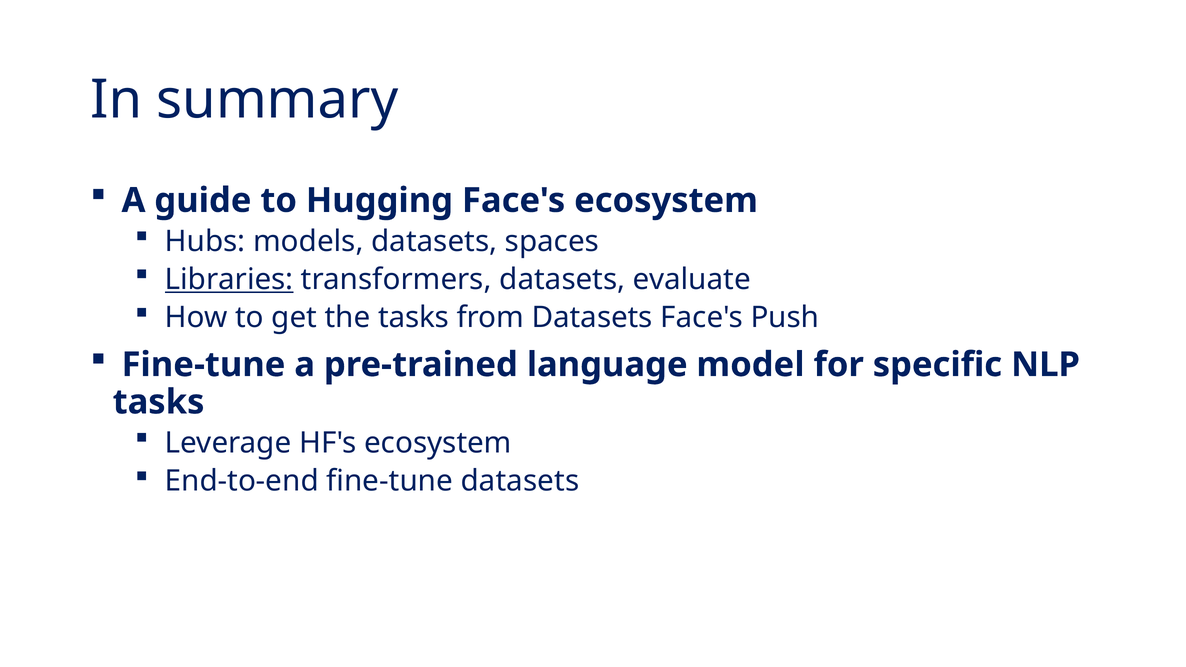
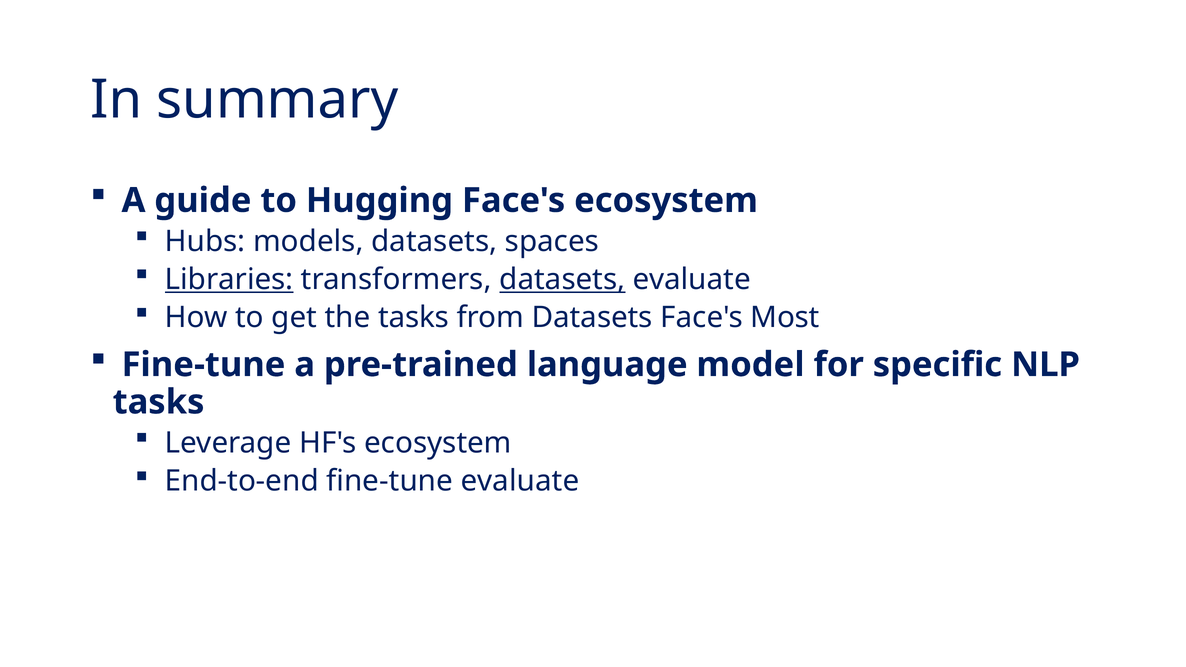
datasets at (562, 280) underline: none -> present
Push: Push -> Most
fine-tune datasets: datasets -> evaluate
